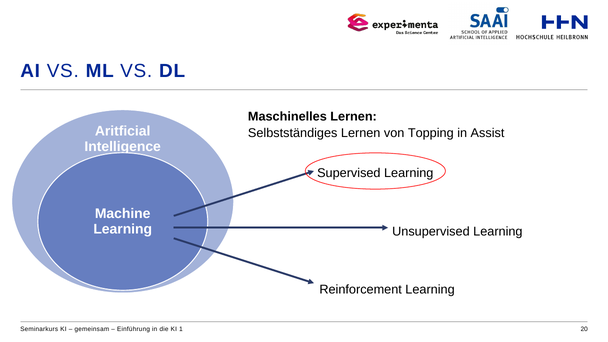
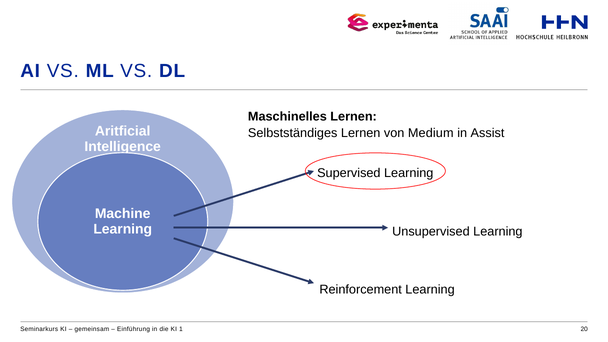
Topping: Topping -> Medium
